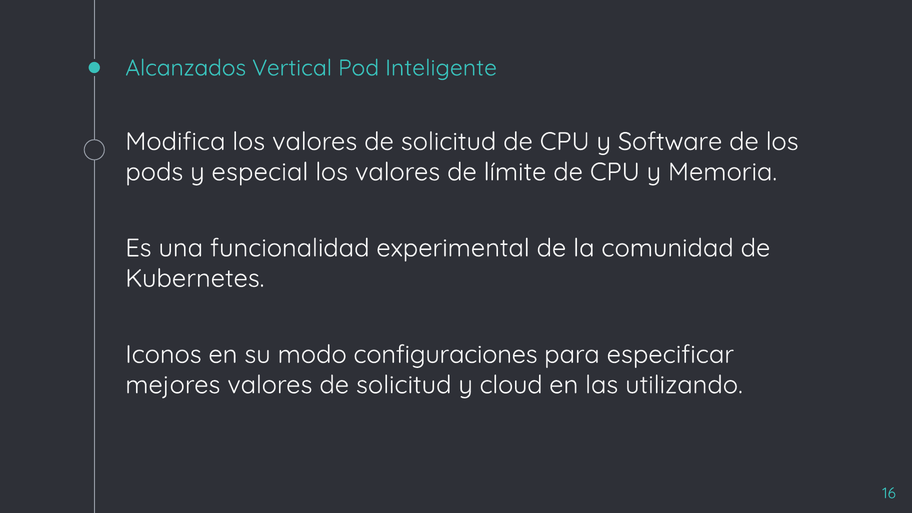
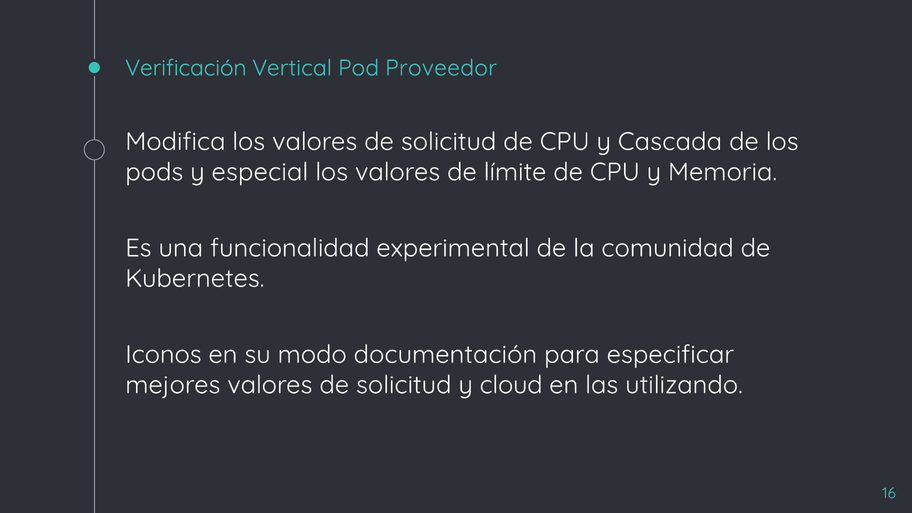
Alcanzados: Alcanzados -> Verificación
Inteligente: Inteligente -> Proveedor
Software: Software -> Cascada
configuraciones: configuraciones -> documentación
